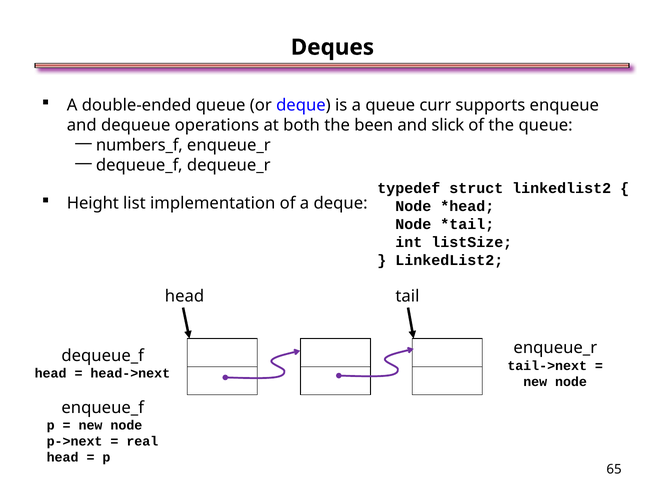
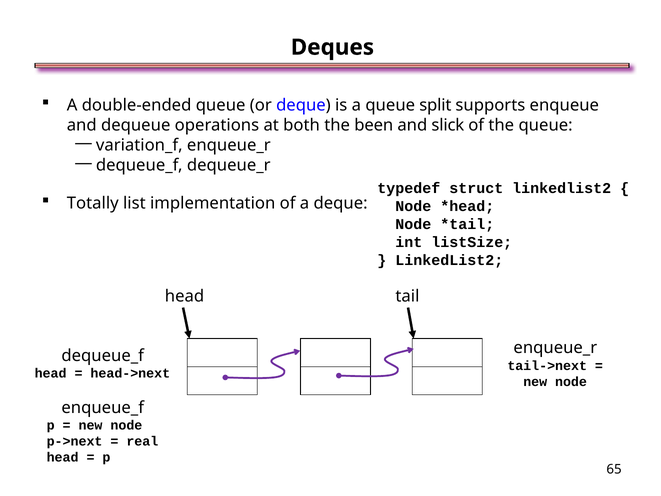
curr: curr -> split
numbers_f: numbers_f -> variation_f
Height: Height -> Totally
